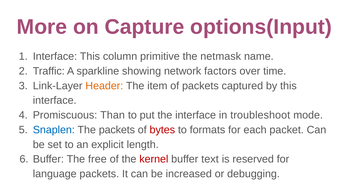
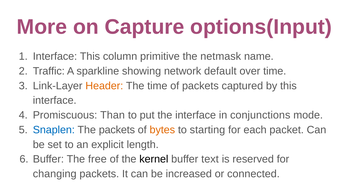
factors: factors -> default
The item: item -> time
troubleshoot: troubleshoot -> conjunctions
bytes colour: red -> orange
formats: formats -> starting
kernel colour: red -> black
language: language -> changing
debugging: debugging -> connected
